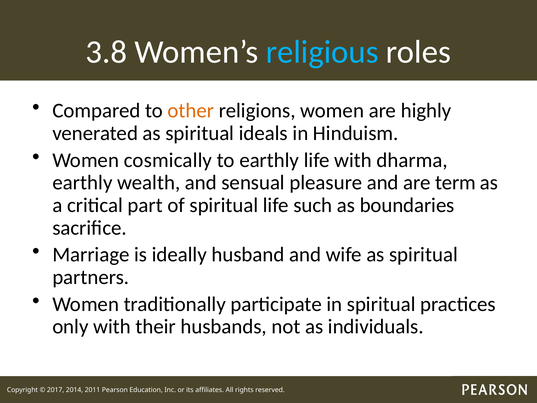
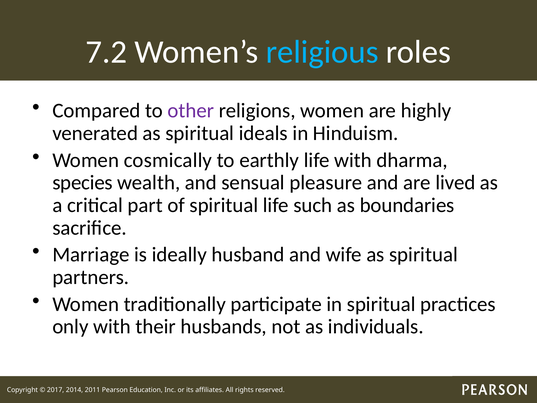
3.8: 3.8 -> 7.2
other colour: orange -> purple
earthly at (82, 183): earthly -> species
term: term -> lived
